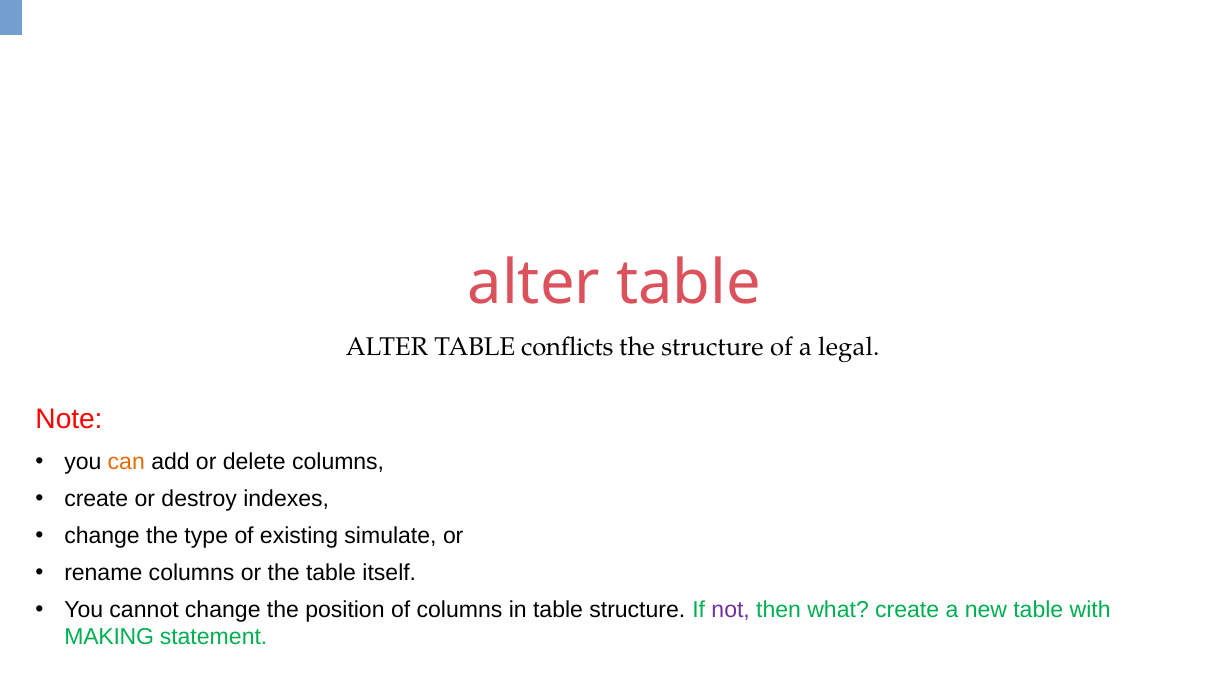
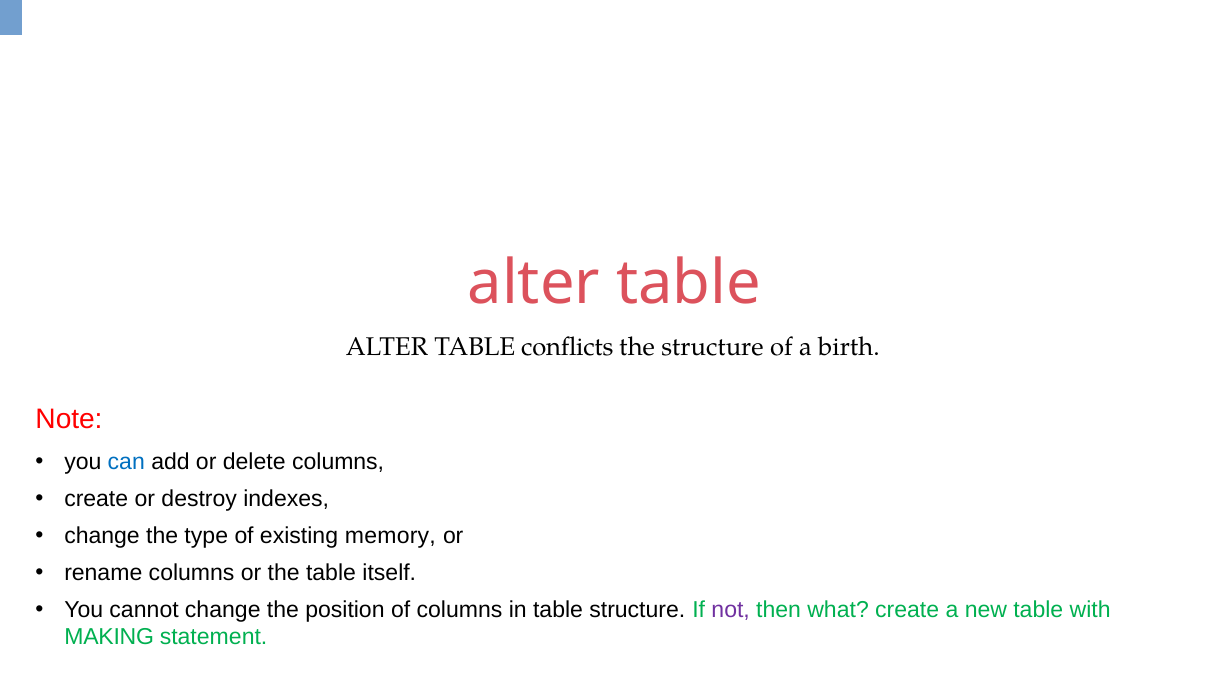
legal: legal -> birth
can colour: orange -> blue
simulate: simulate -> memory
